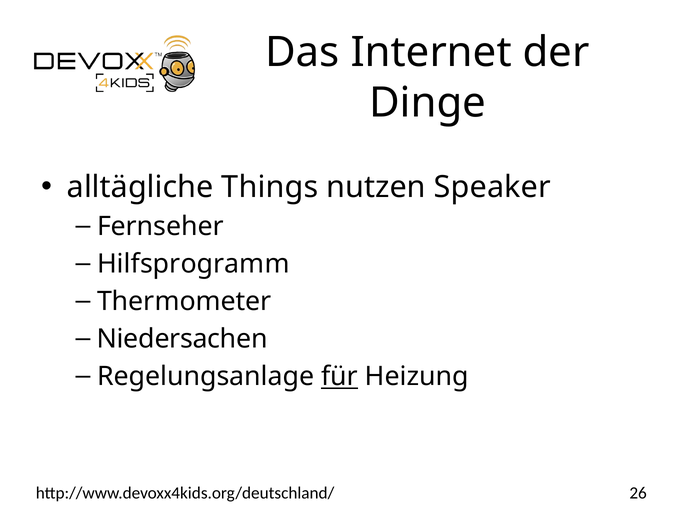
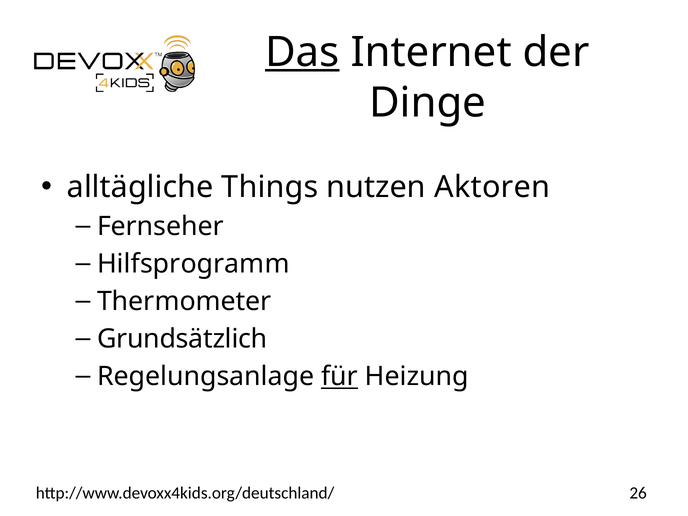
Das underline: none -> present
Speaker: Speaker -> Aktoren
Niedersachen: Niedersachen -> Grundsätzlich
